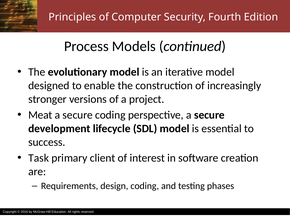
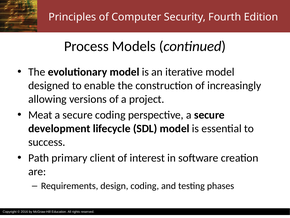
stronger: stronger -> allowing
Task: Task -> Path
